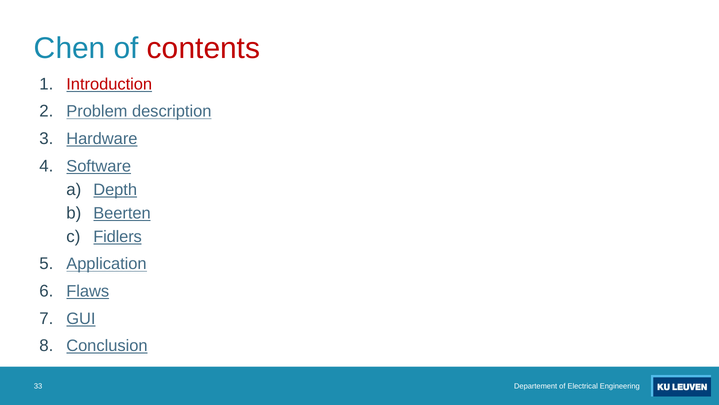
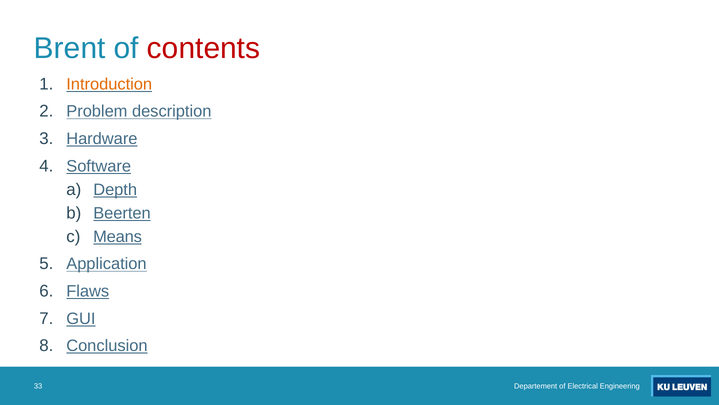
Chen: Chen -> Brent
Introduction colour: red -> orange
Fidlers: Fidlers -> Means
